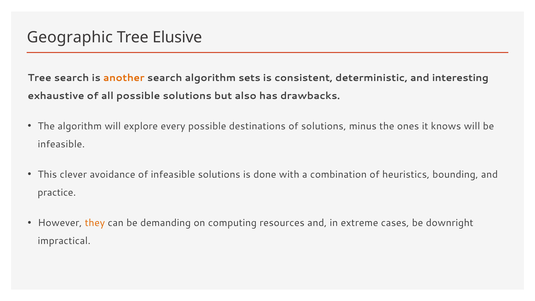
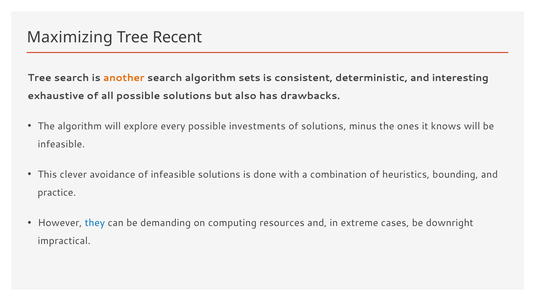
Geographic: Geographic -> Maximizing
Elusive: Elusive -> Recent
destinations: destinations -> investments
they colour: orange -> blue
